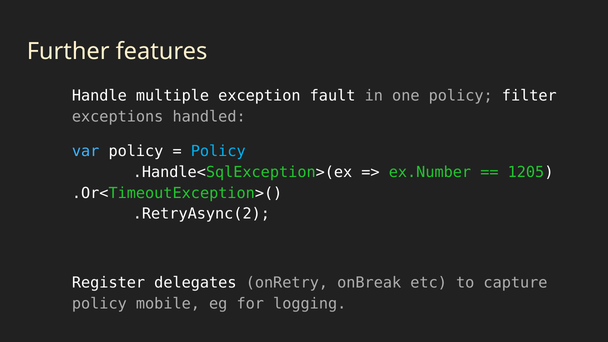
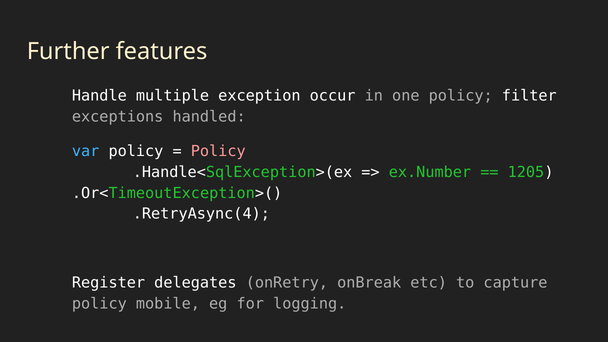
fault: fault -> occur
Policy at (218, 151) colour: light blue -> pink
.RetryAsync(2: .RetryAsync(2 -> .RetryAsync(4
